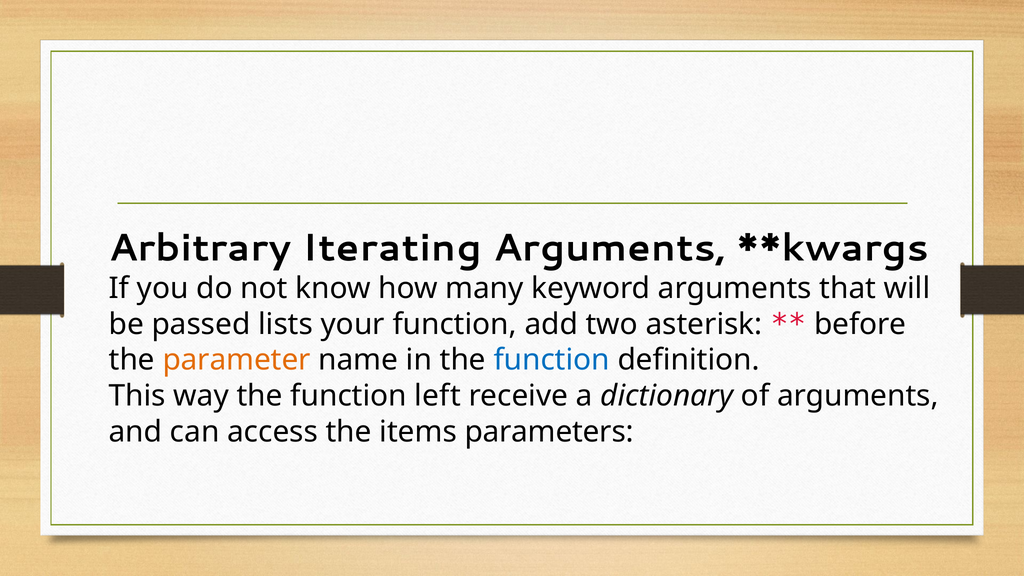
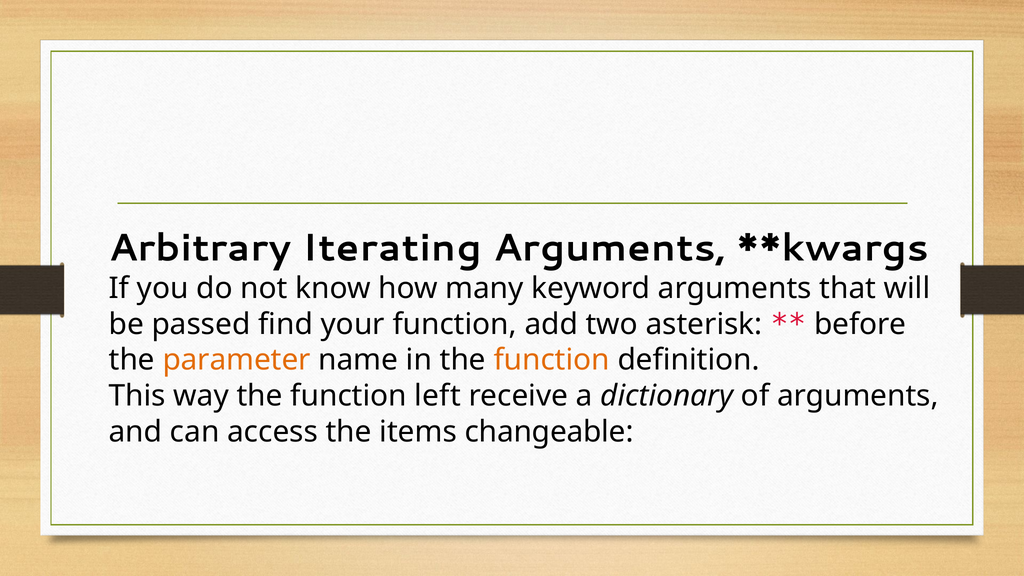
lists: lists -> find
function at (552, 360) colour: blue -> orange
parameters: parameters -> changeable
